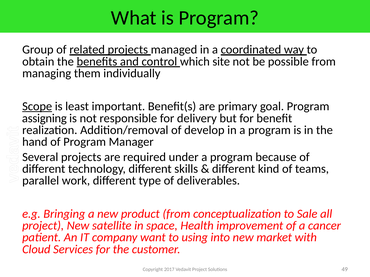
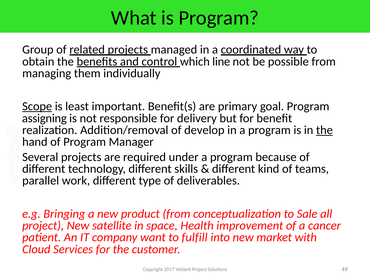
site: site -> line
the at (324, 130) underline: none -> present
using: using -> fulfill
